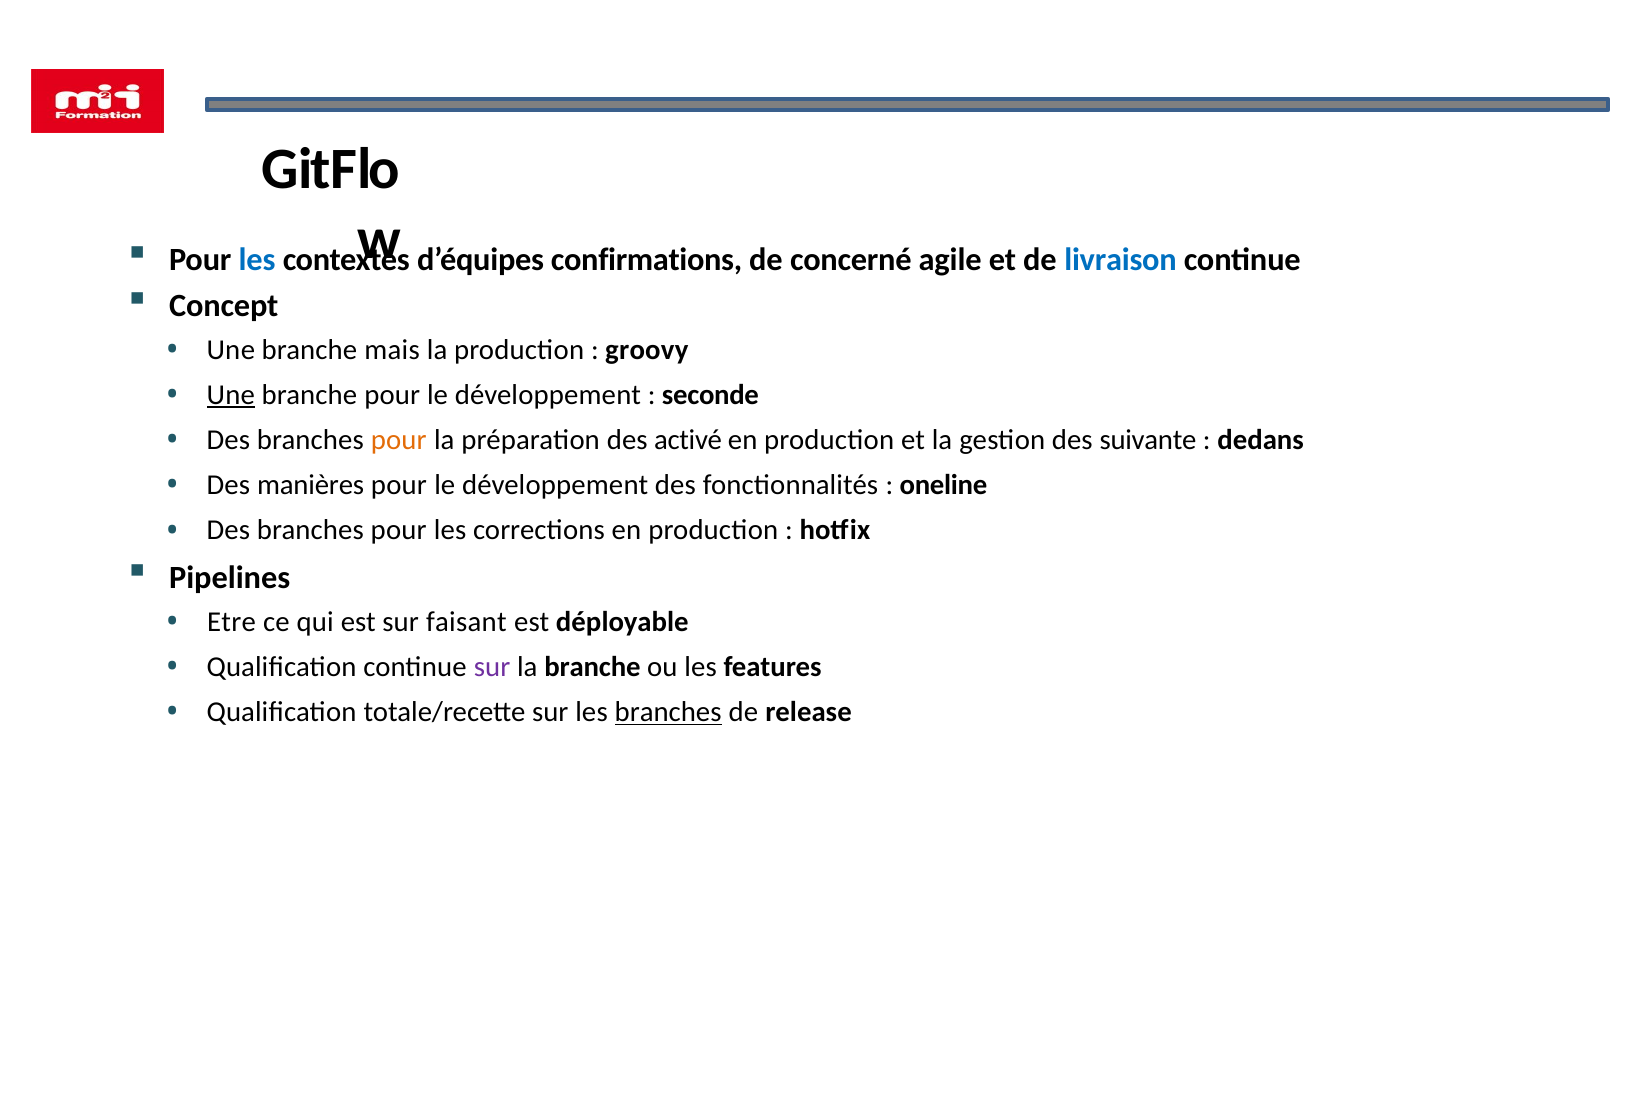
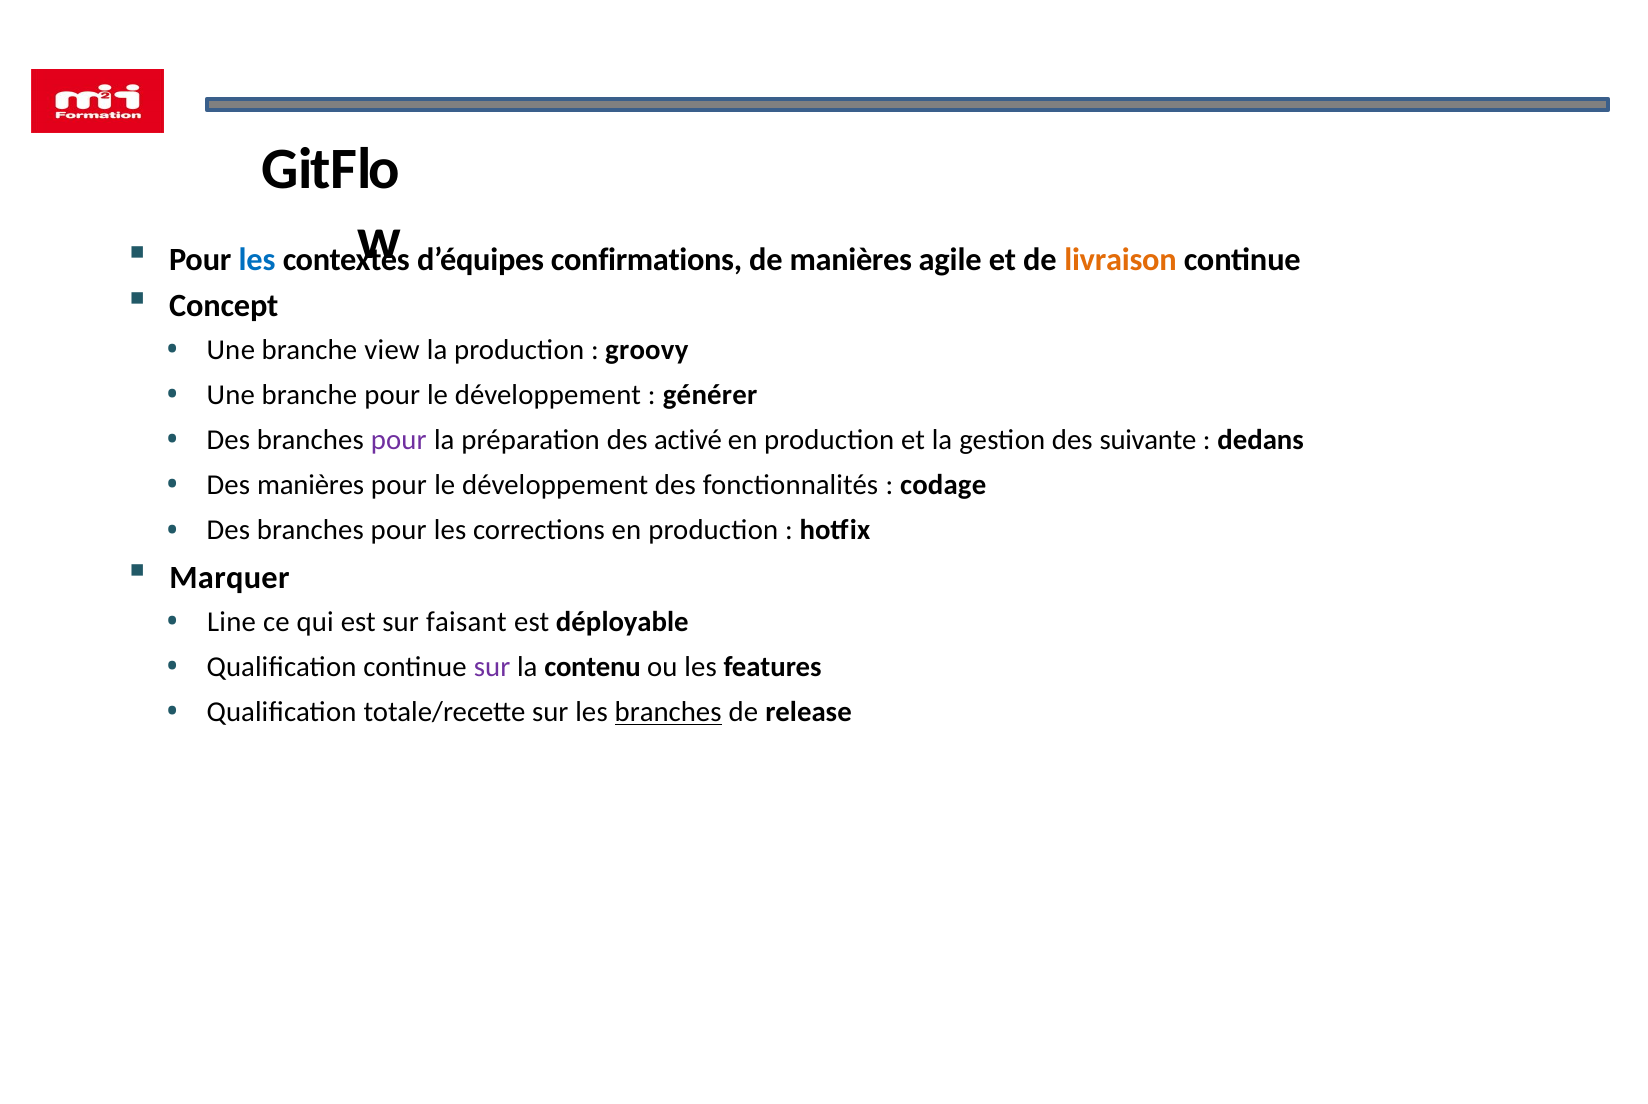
de concerné: concerné -> manières
livraison colour: blue -> orange
mais: mais -> view
Une at (231, 395) underline: present -> none
seconde: seconde -> générer
pour at (399, 440) colour: orange -> purple
oneline: oneline -> codage
Pipelines: Pipelines -> Marquer
Etre: Etre -> Line
la branche: branche -> contenu
